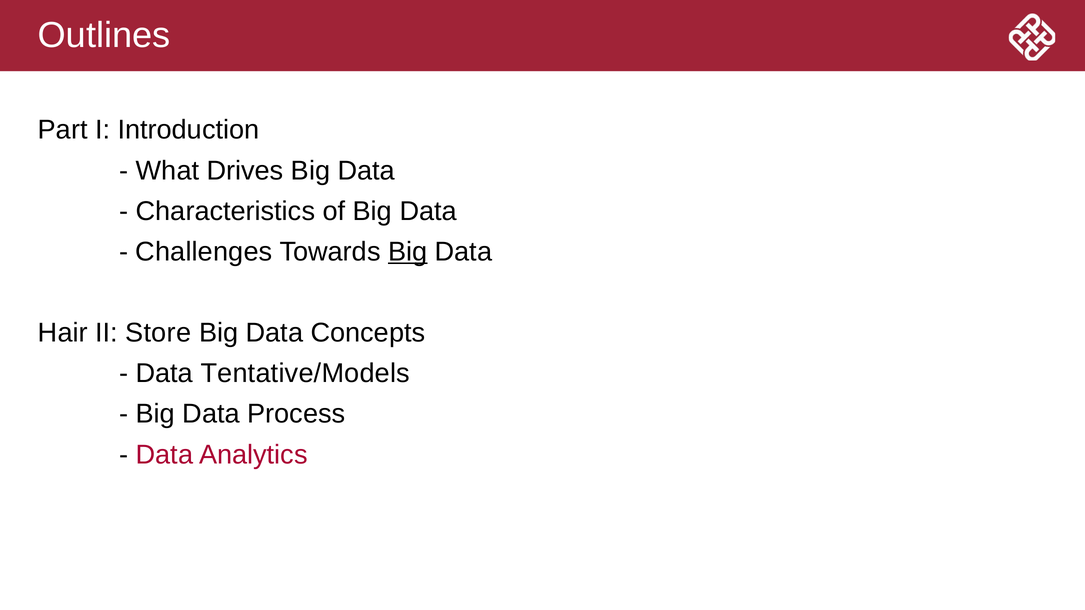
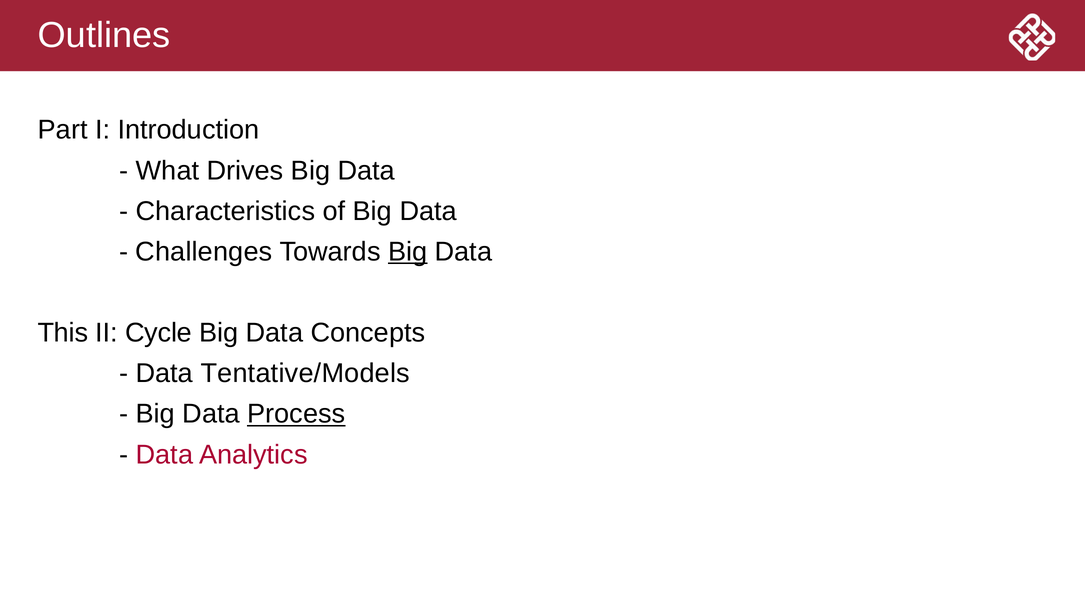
Hair: Hair -> This
Store: Store -> Cycle
Process underline: none -> present
